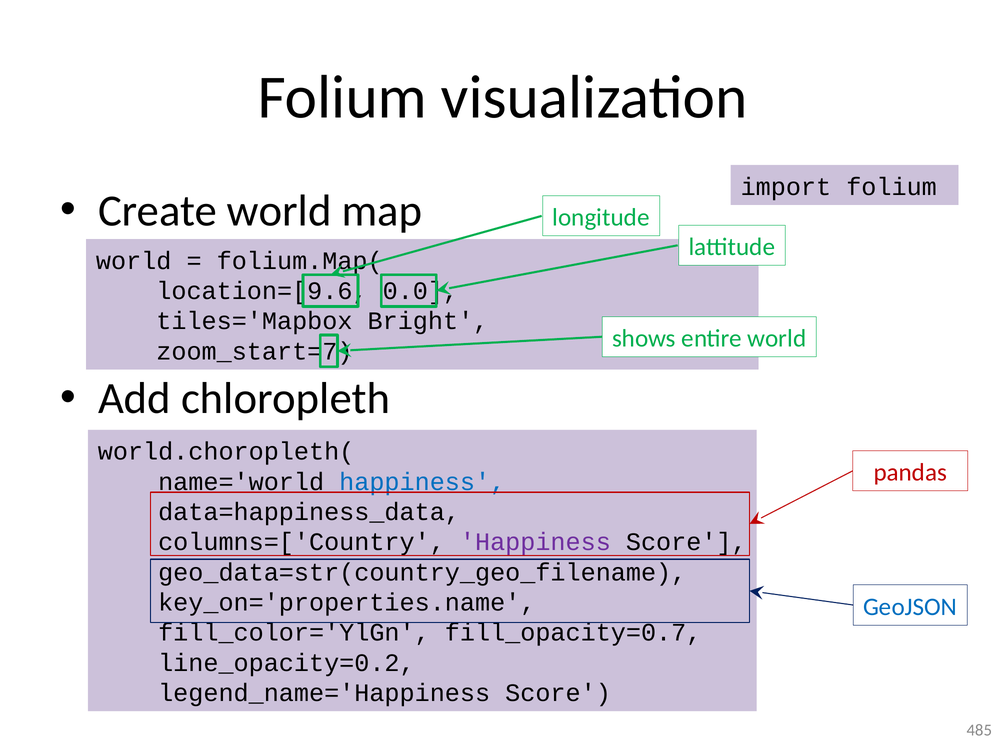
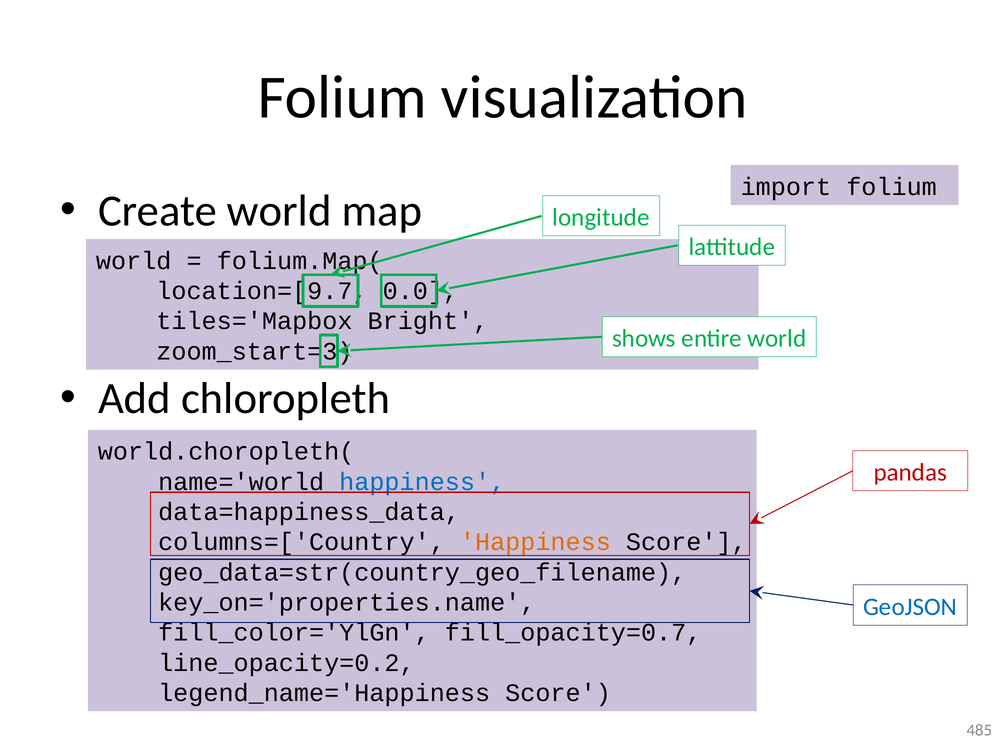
location=[9.6: location=[9.6 -> location=[9.7
zoom_start=7: zoom_start=7 -> zoom_start=3
Happiness at (535, 542) colour: purple -> orange
